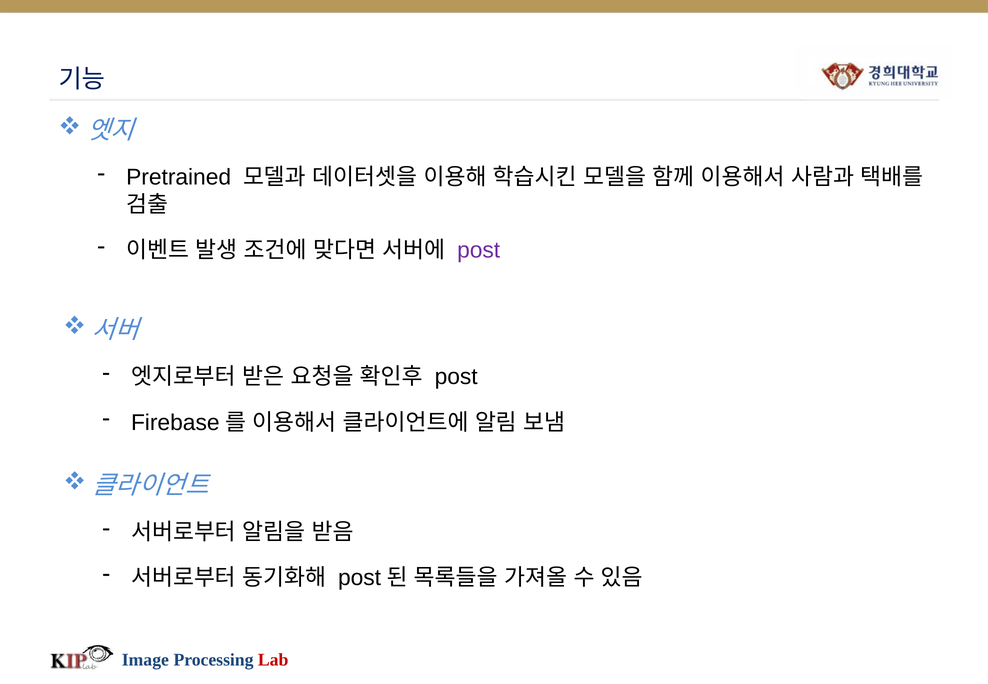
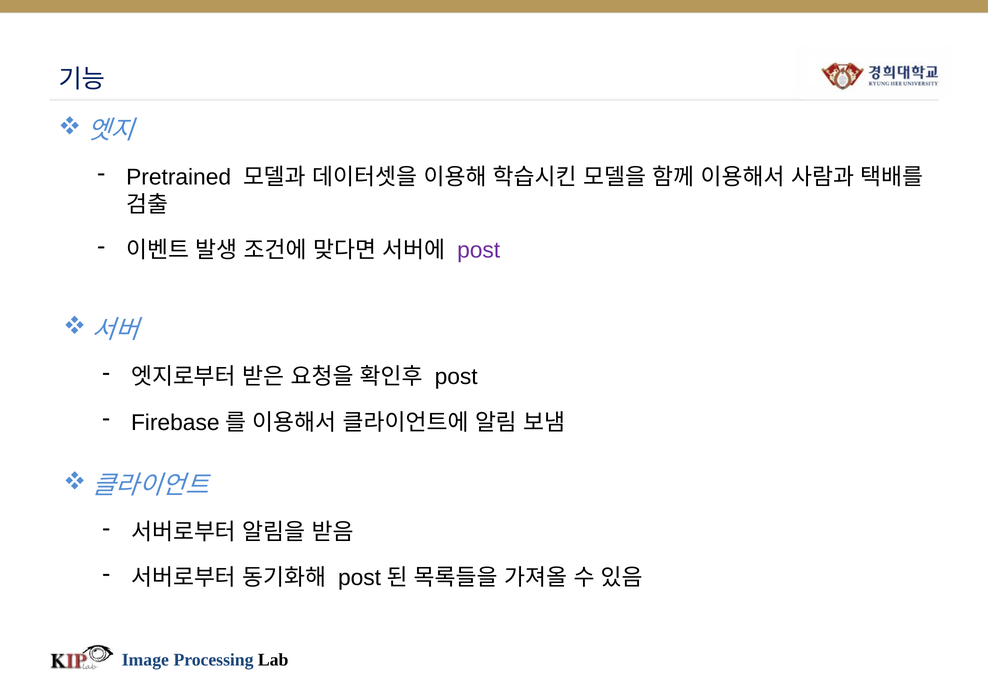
Lab colour: red -> black
